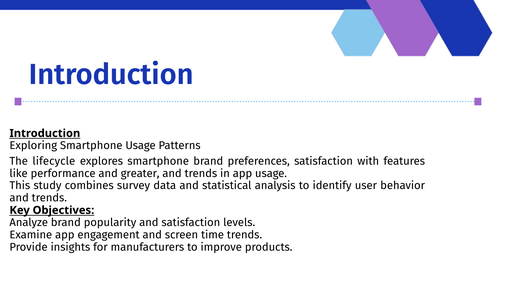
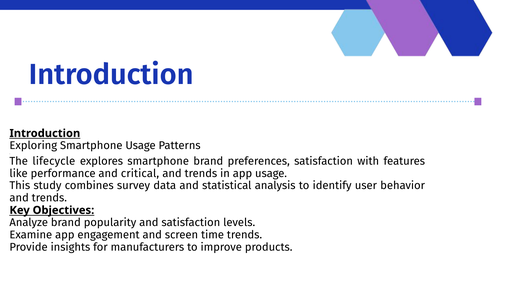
greater: greater -> critical
